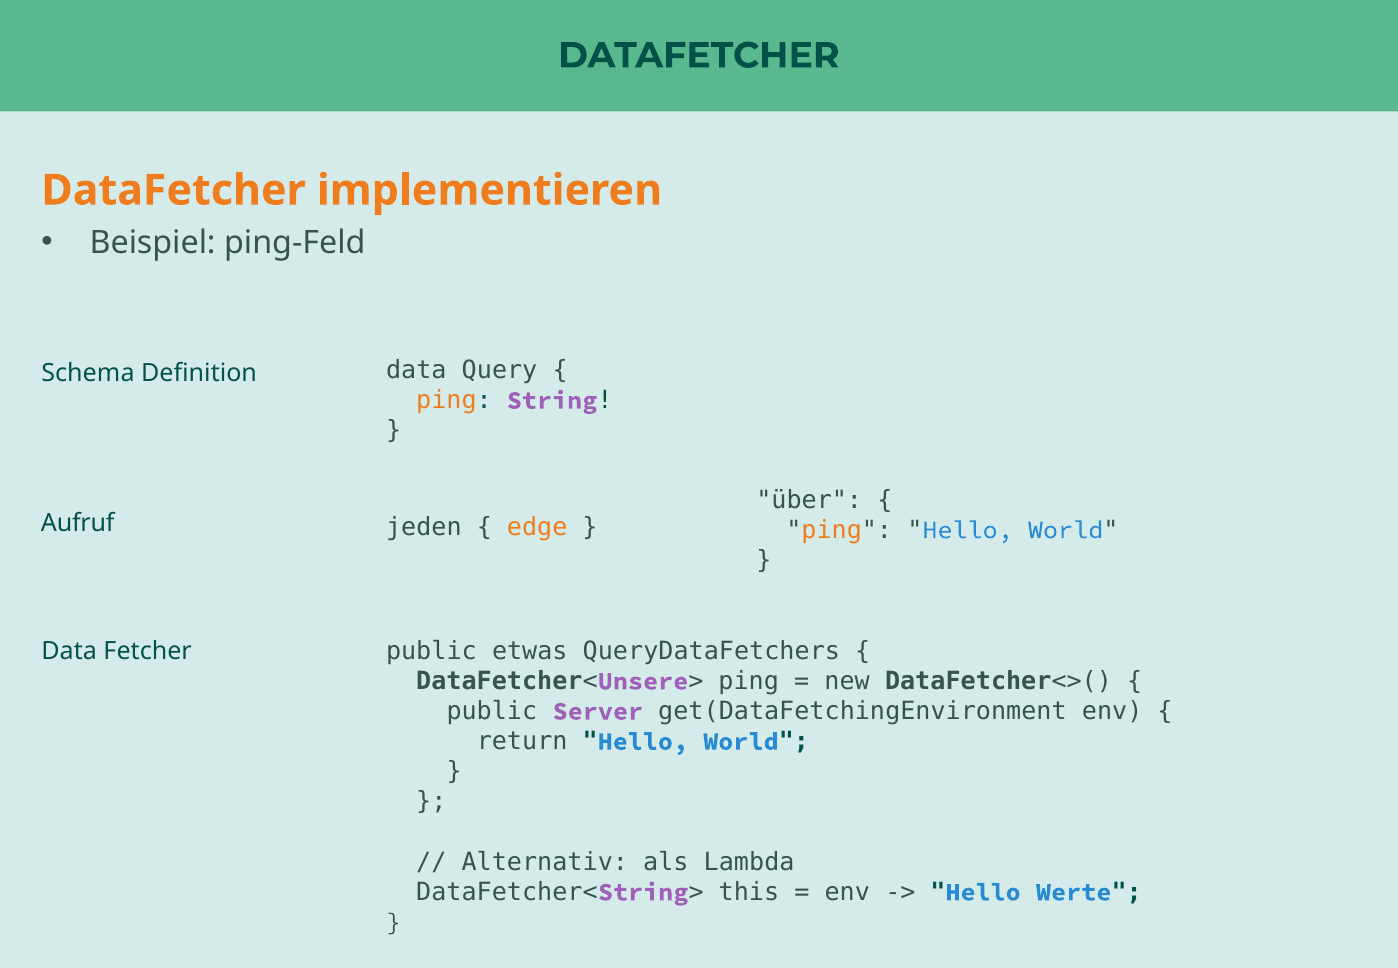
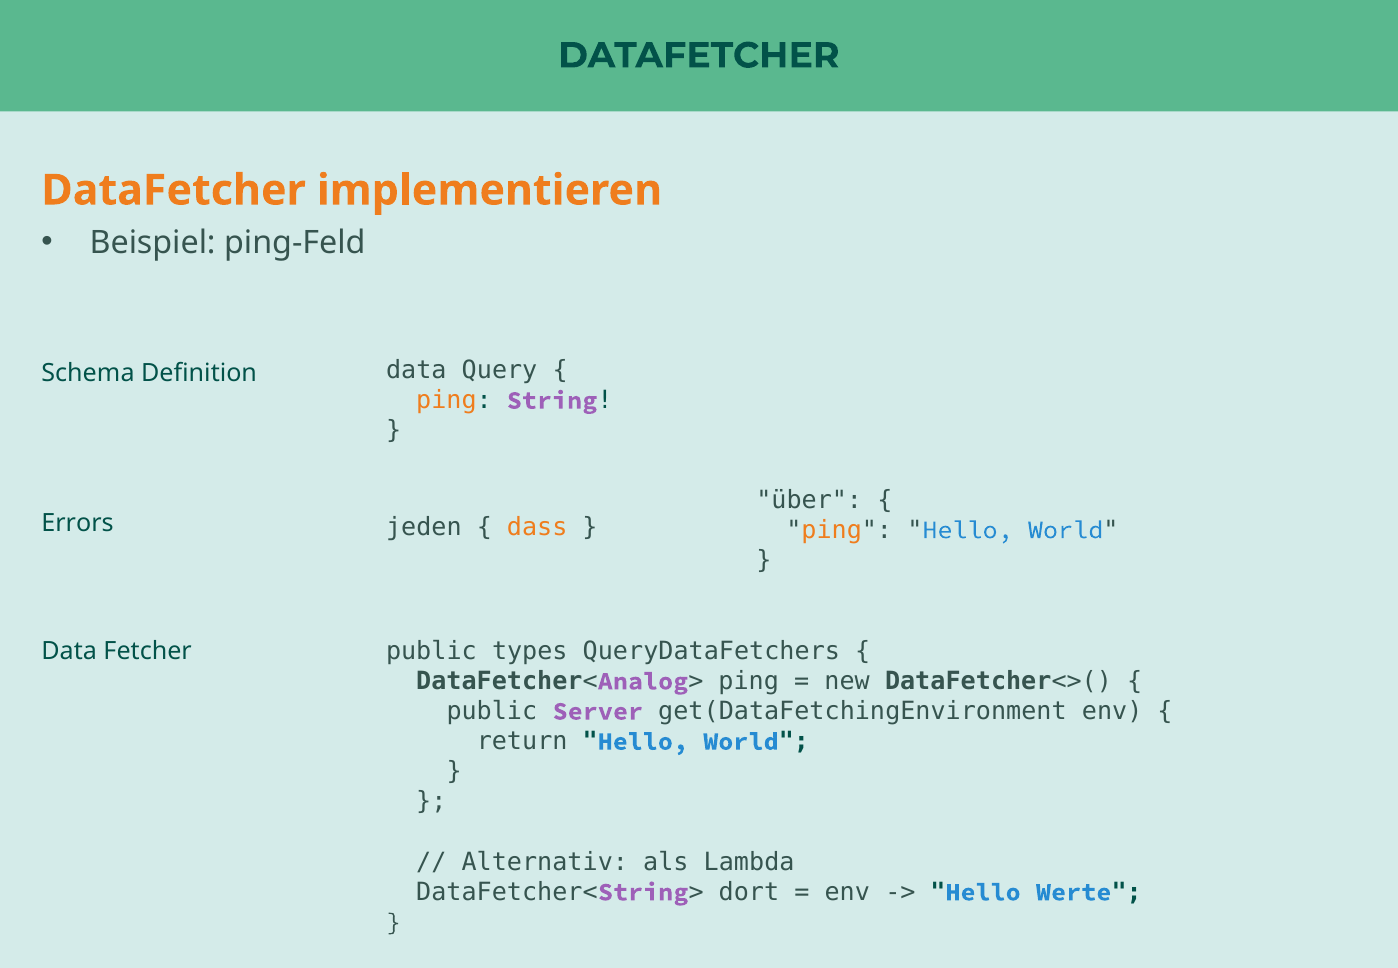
Aufruf: Aufruf -> Errors
edge: edge -> dass
etwas: etwas -> types
Unsere: Unsere -> Analog
this: this -> dort
